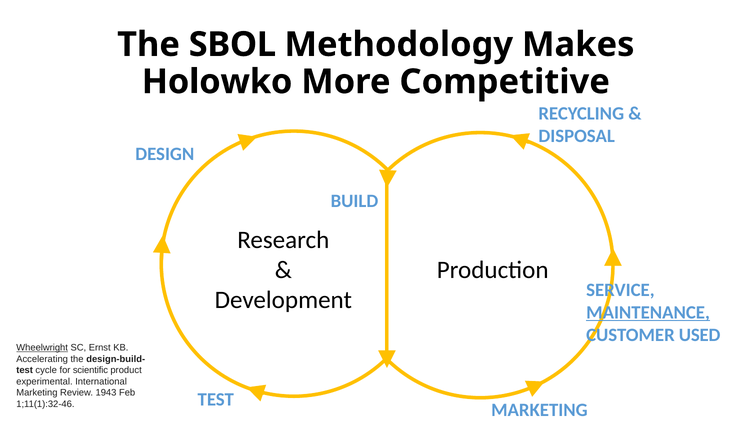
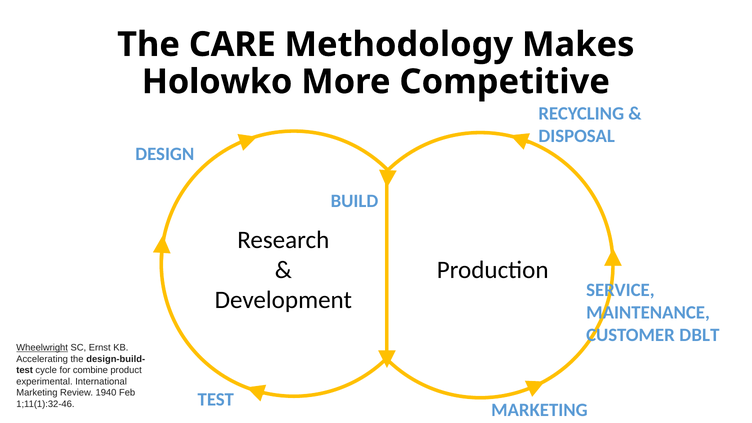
SBOL: SBOL -> CARE
MAINTENANCE underline: present -> none
USED: USED -> DBLT
scientific: scientific -> combine
1943: 1943 -> 1940
